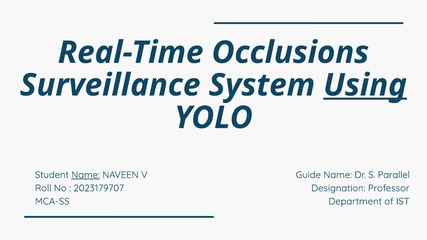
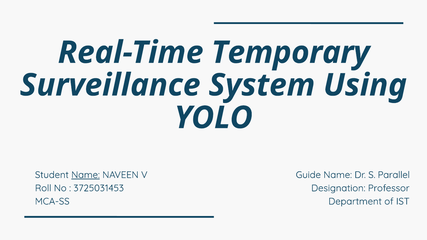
Occlusions: Occlusions -> Temporary
Using underline: present -> none
2023179707: 2023179707 -> 3725031453
